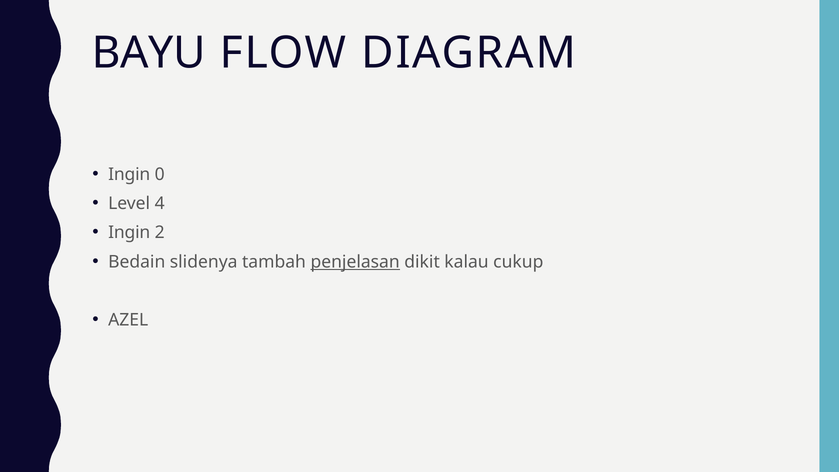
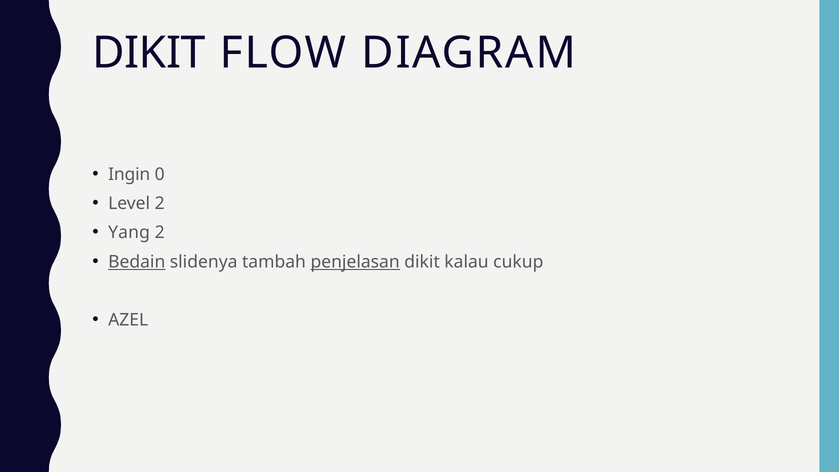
BAYU at (149, 53): BAYU -> DIKIT
Level 4: 4 -> 2
Ingin at (129, 233): Ingin -> Yang
Bedain underline: none -> present
